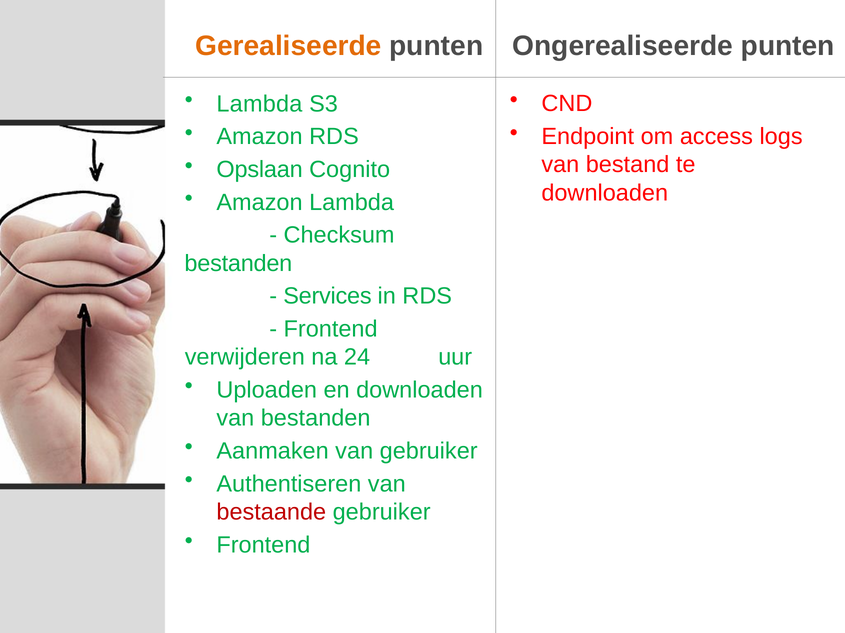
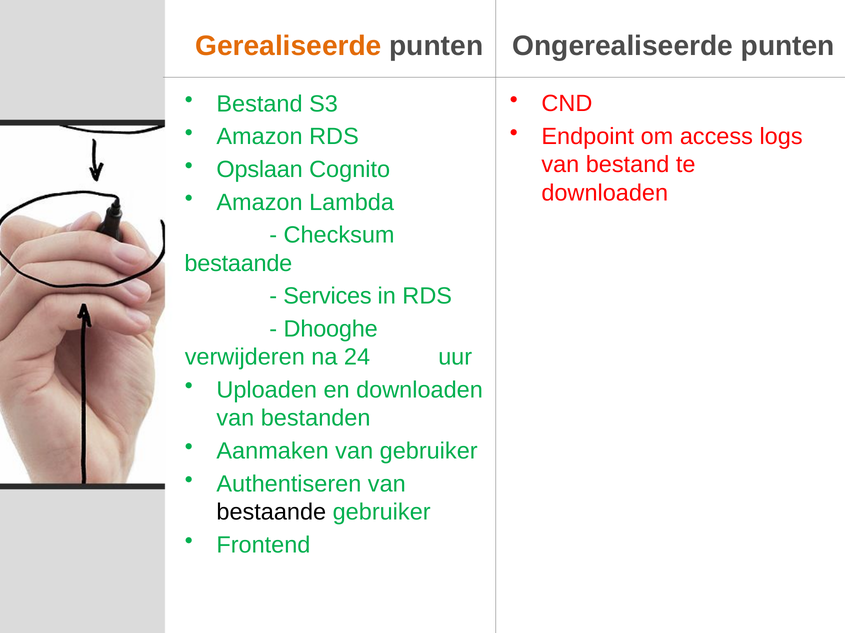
Lambda at (259, 104): Lambda -> Bestand
bestanden at (238, 264): bestanden -> bestaande
Frontend at (331, 329): Frontend -> Dhooghe
bestaande at (271, 513) colour: red -> black
